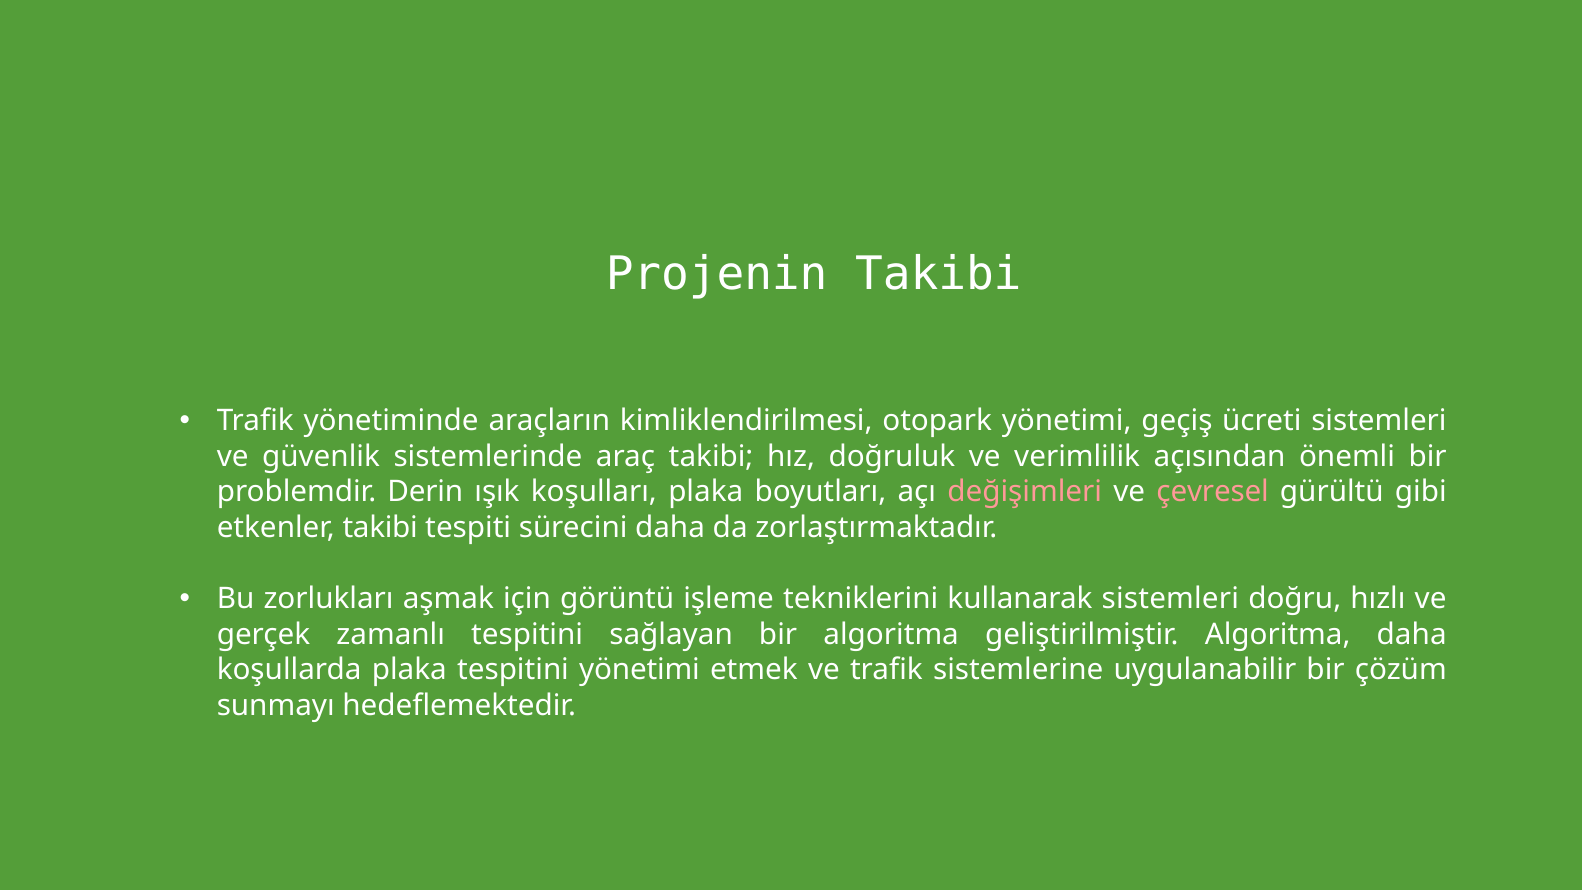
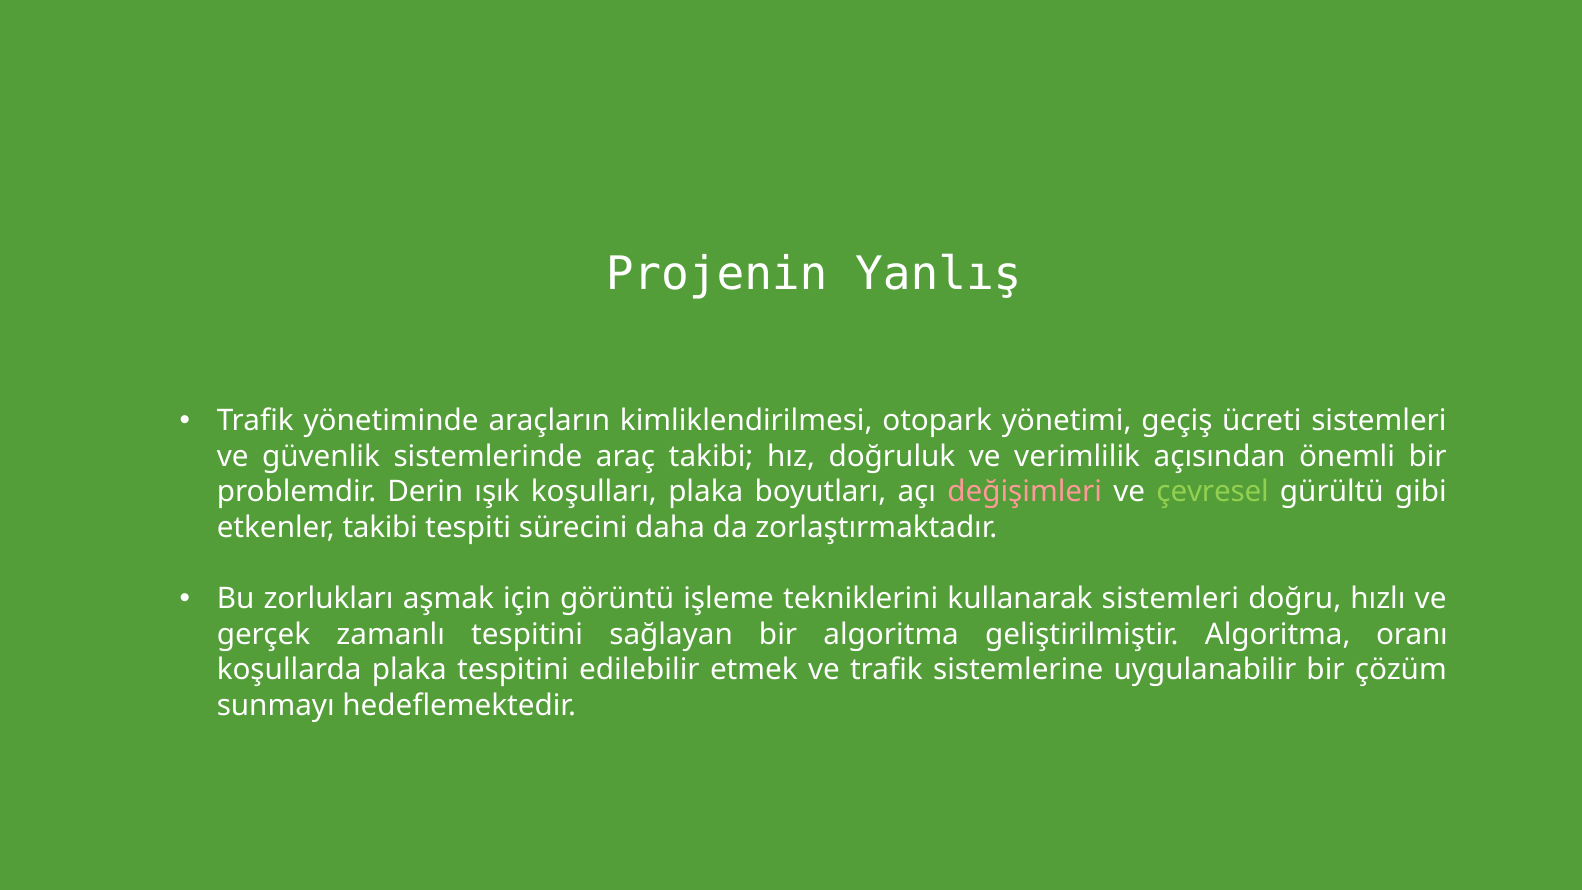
Projenin Takibi: Takibi -> Yanlış
çevresel colour: pink -> light green
Algoritma daha: daha -> oranı
tespitini yönetimi: yönetimi -> edilebilir
